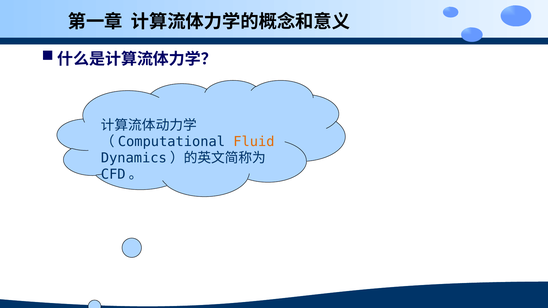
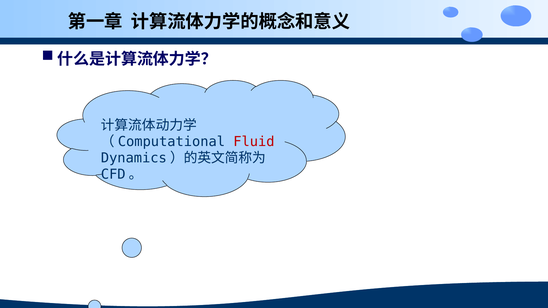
Fluid colour: orange -> red
